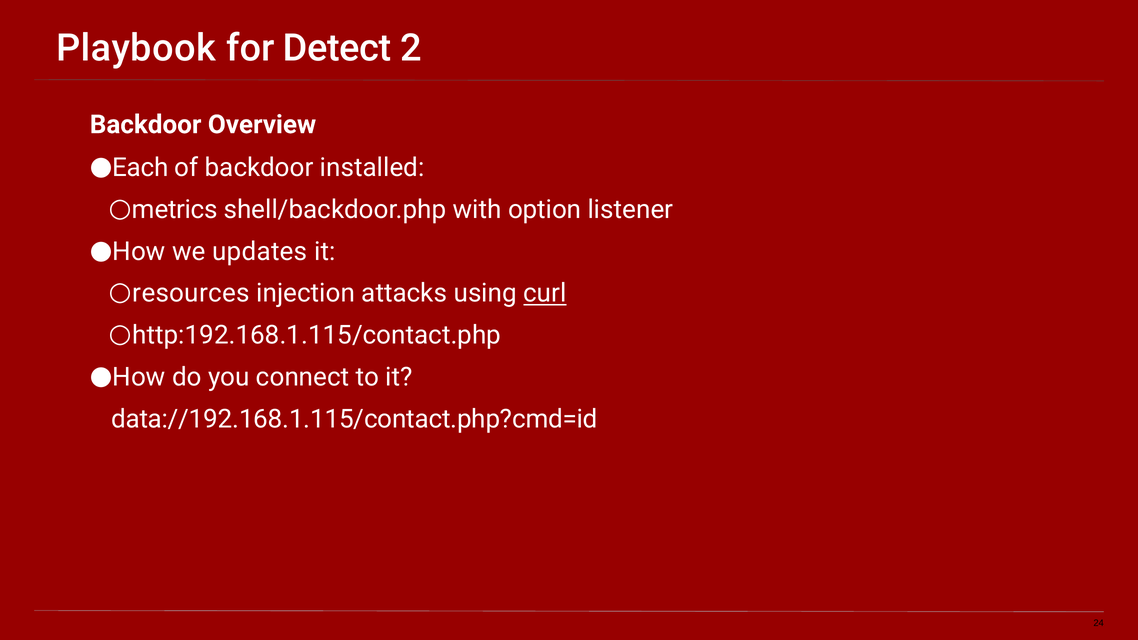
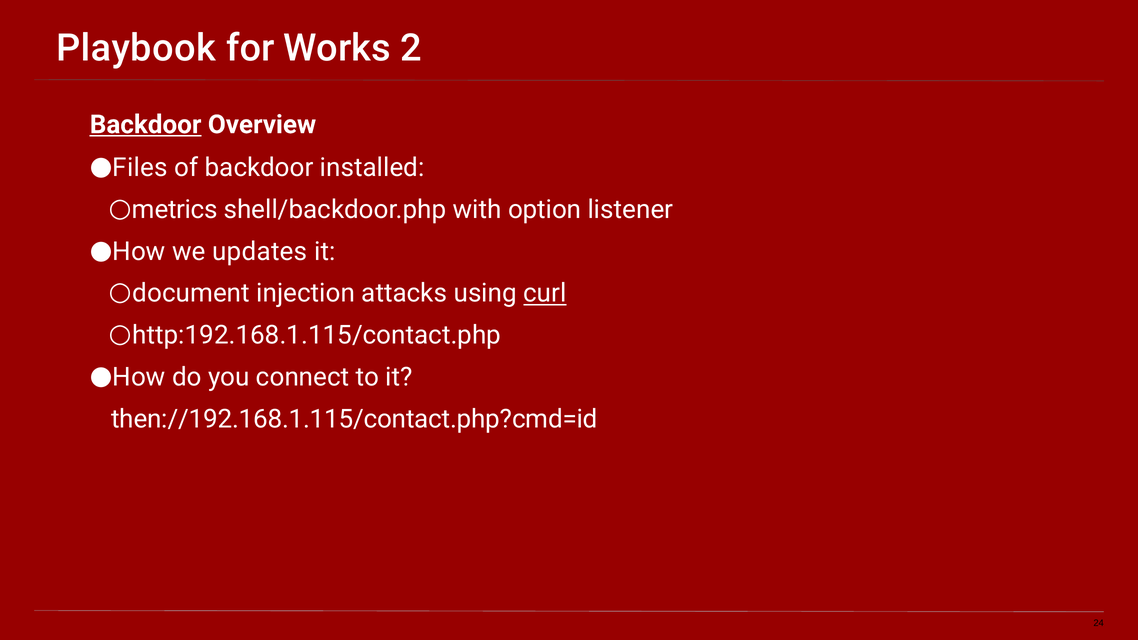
Detect: Detect -> Works
Backdoor at (146, 125) underline: none -> present
Each: Each -> Files
resources: resources -> document
data://192.168.1.115/contact.php?cmd=id: data://192.168.1.115/contact.php?cmd=id -> then://192.168.1.115/contact.php?cmd=id
